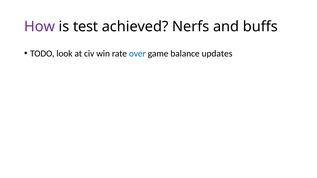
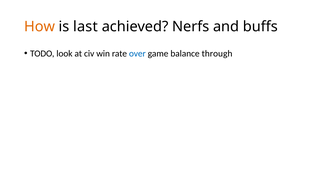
How colour: purple -> orange
test: test -> last
updates: updates -> through
